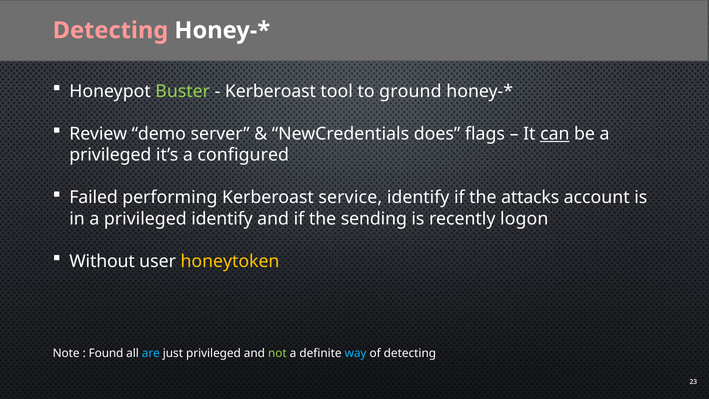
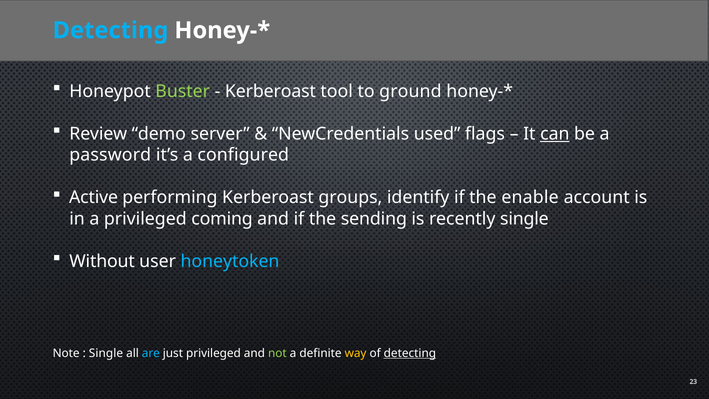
Detecting at (110, 30) colour: pink -> light blue
does: does -> used
privileged at (110, 155): privileged -> password
Failed: Failed -> Active
service: service -> groups
attacks: attacks -> enable
privileged identify: identify -> coming
recently logon: logon -> single
honeytoken colour: yellow -> light blue
Found at (106, 353): Found -> Single
way colour: light blue -> yellow
detecting at (410, 353) underline: none -> present
